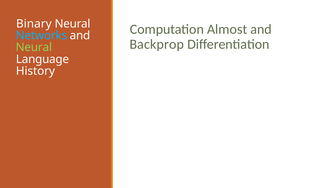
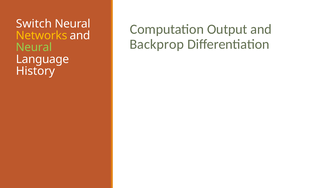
Binary: Binary -> Switch
Almost: Almost -> Output
Networks colour: light blue -> yellow
